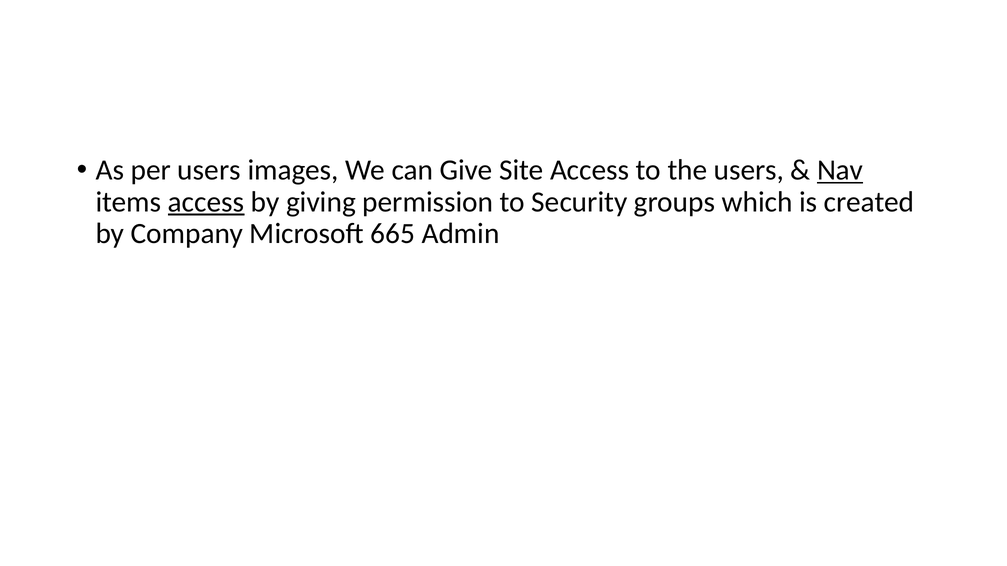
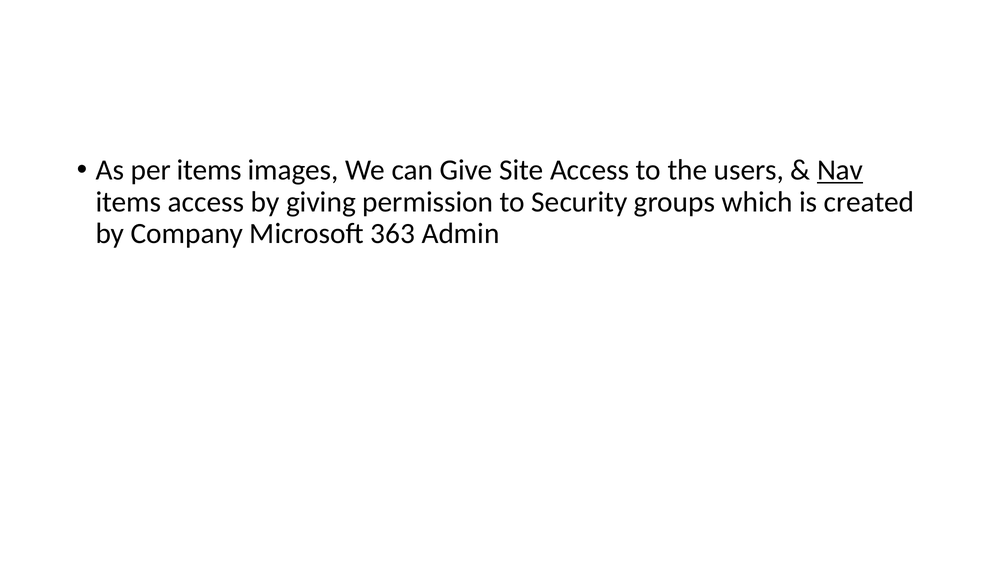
per users: users -> items
access at (206, 202) underline: present -> none
665: 665 -> 363
